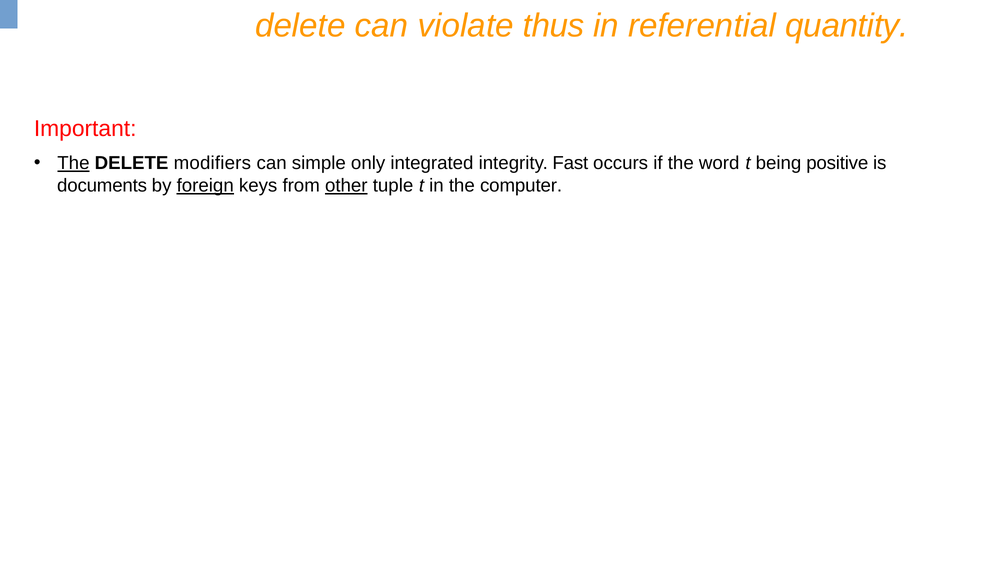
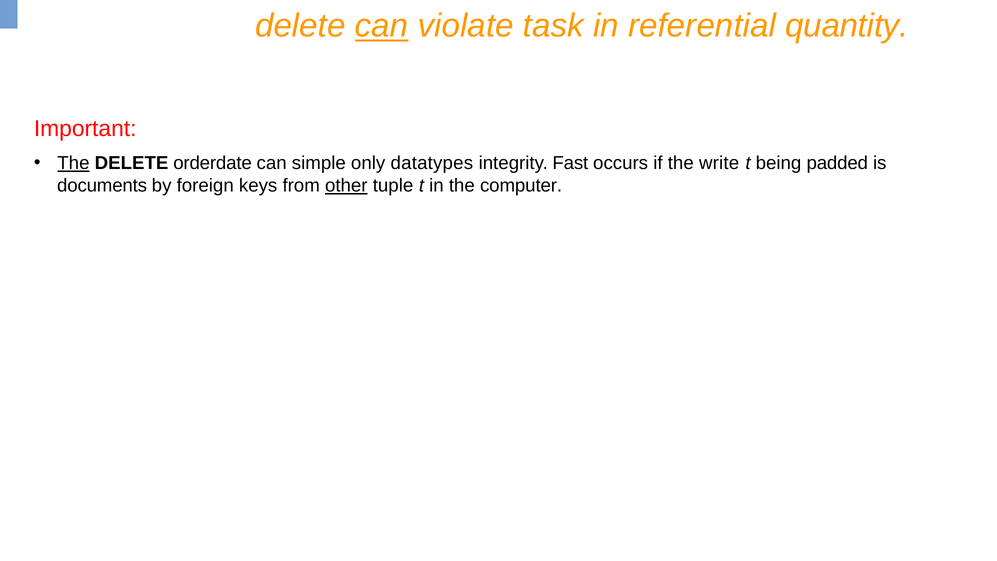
can at (382, 26) underline: none -> present
thus: thus -> task
modifiers: modifiers -> orderdate
integrated: integrated -> datatypes
word: word -> write
positive: positive -> padded
foreign underline: present -> none
